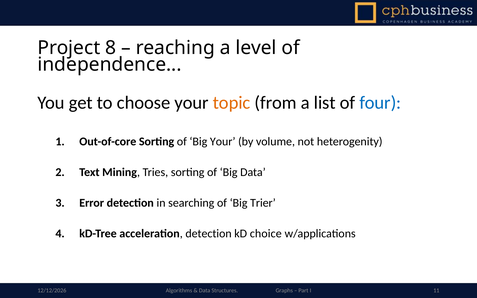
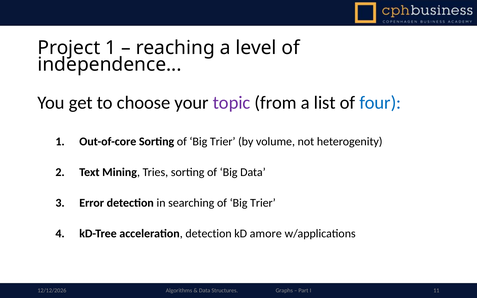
Project 8: 8 -> 1
topic colour: orange -> purple
Sorting of Big Your: Your -> Trier
choice: choice -> amore
